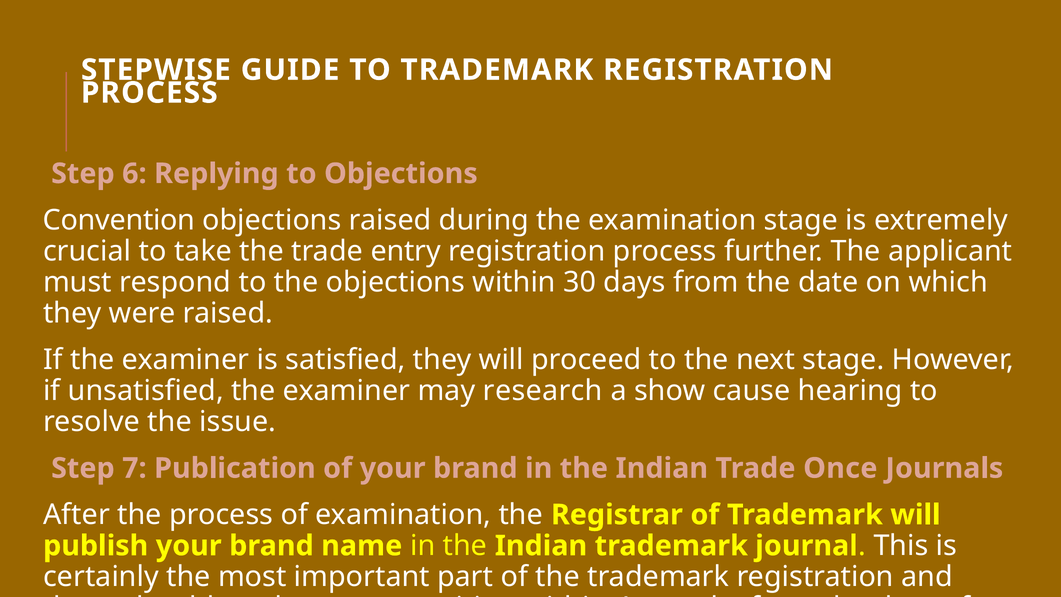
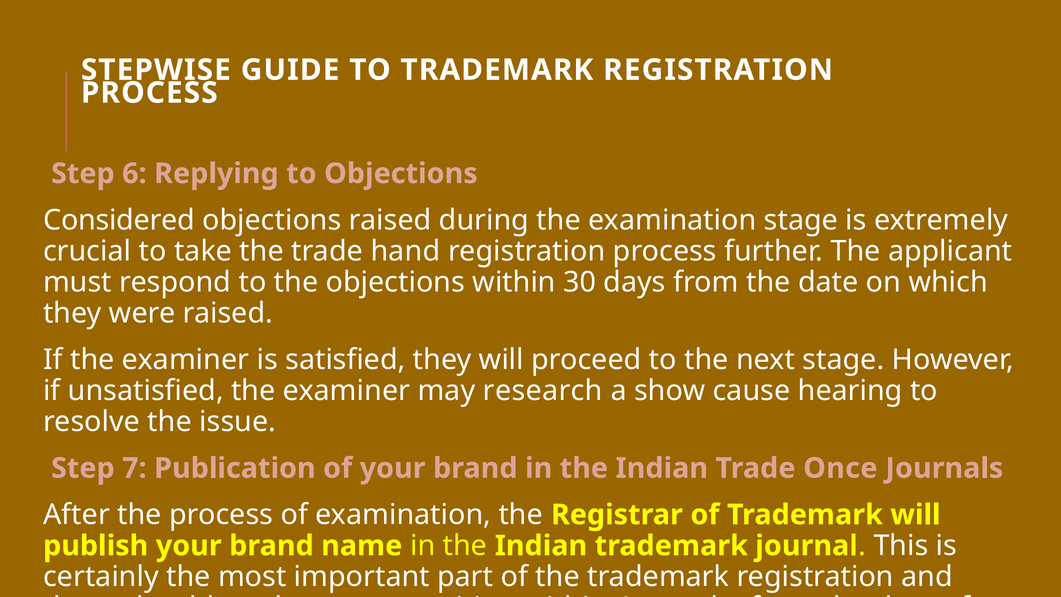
Convention: Convention -> Considered
entry: entry -> hand
